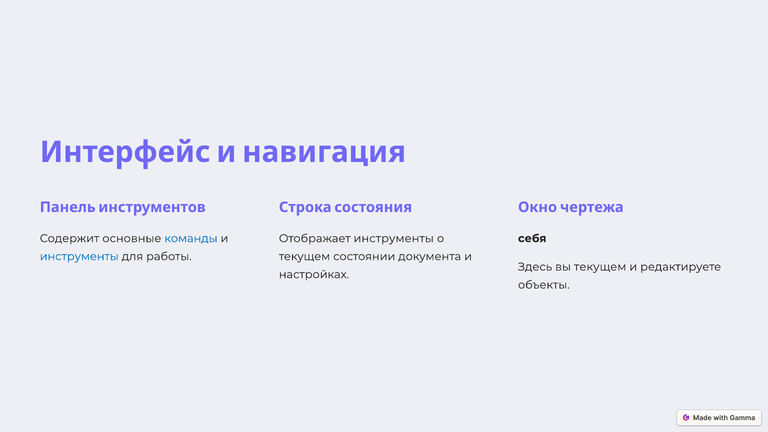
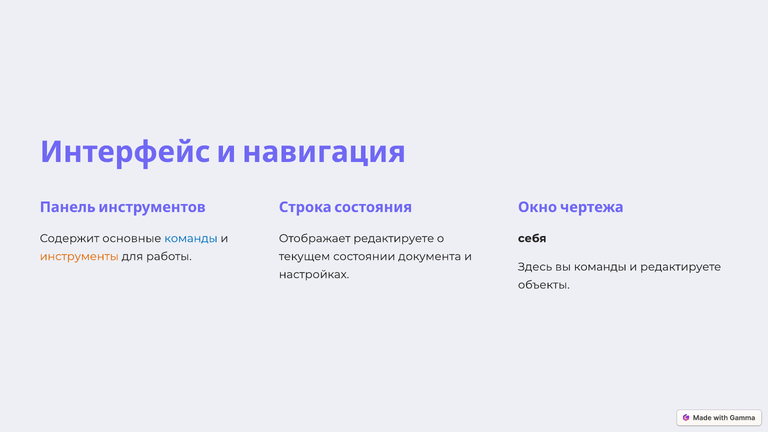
Отображает инструменты: инструменты -> редактируете
инструменты at (79, 256) colour: blue -> orange
вы текущем: текущем -> команды
